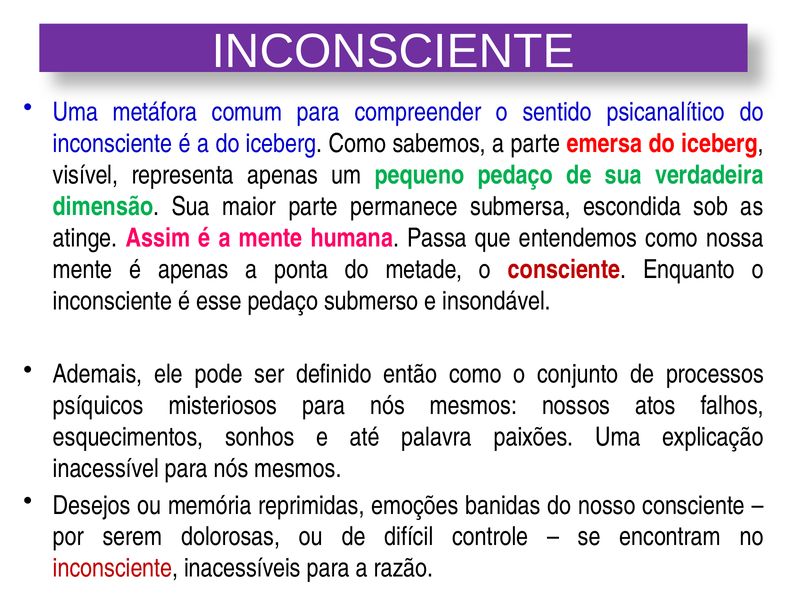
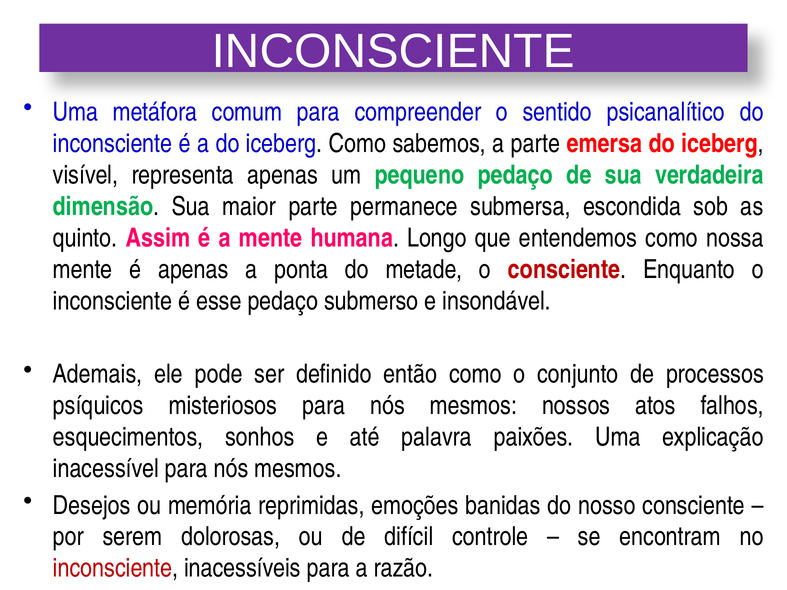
atinge: atinge -> quinto
Passa: Passa -> Longo
